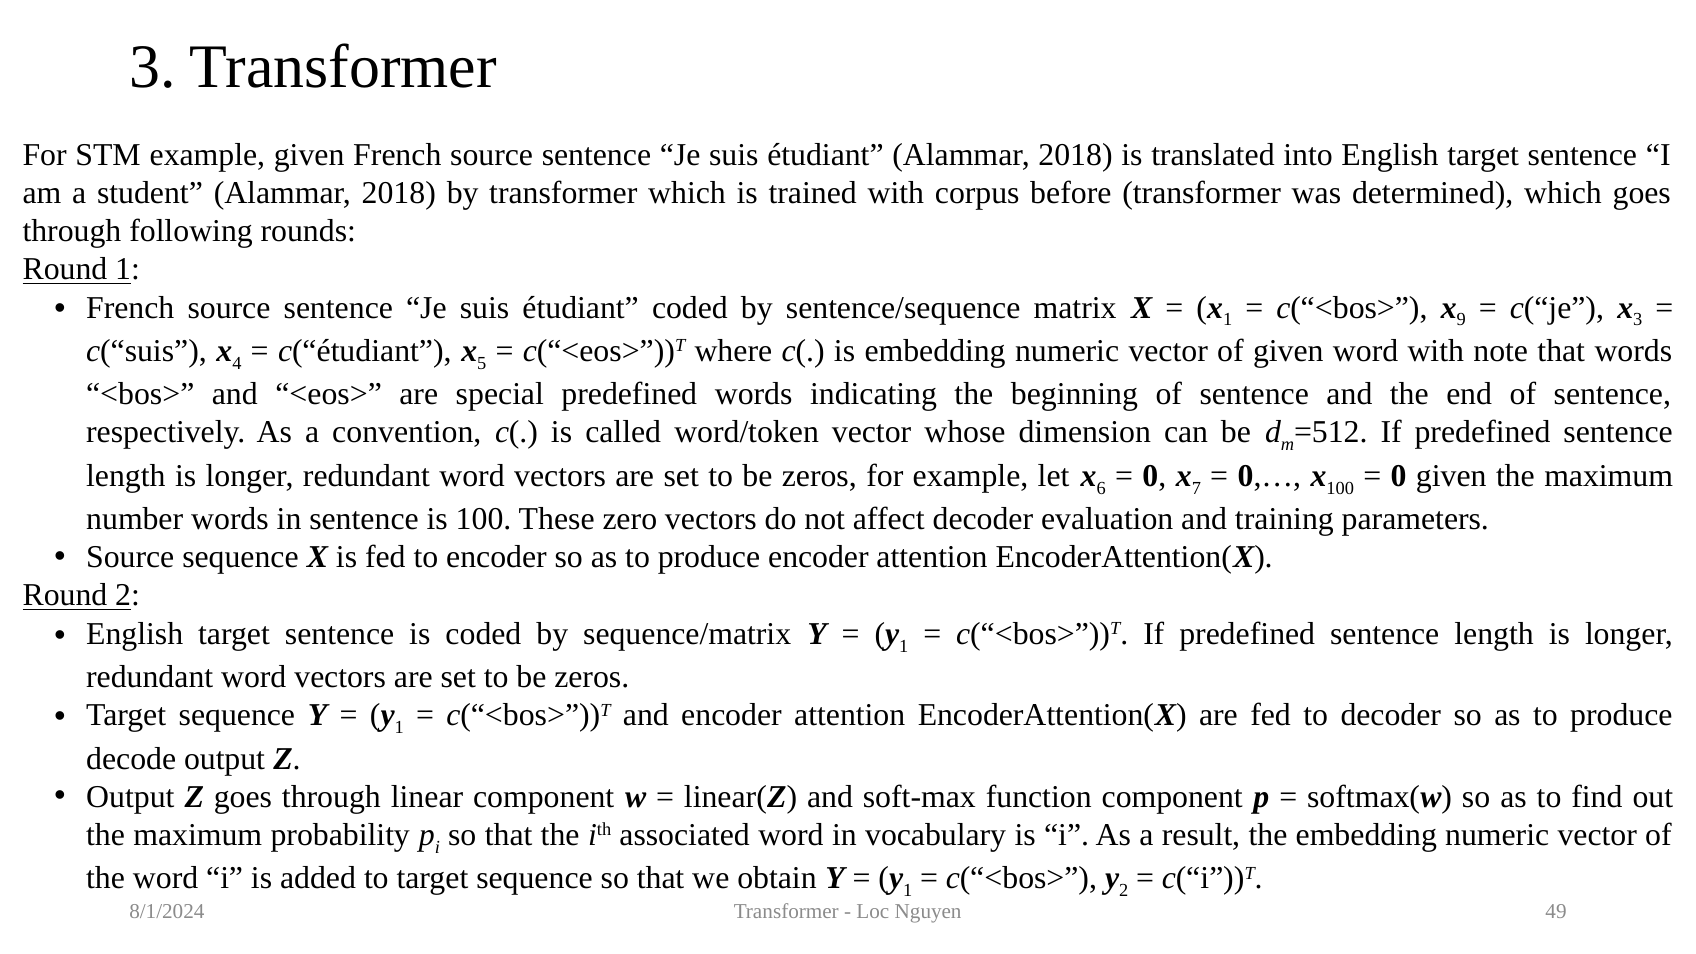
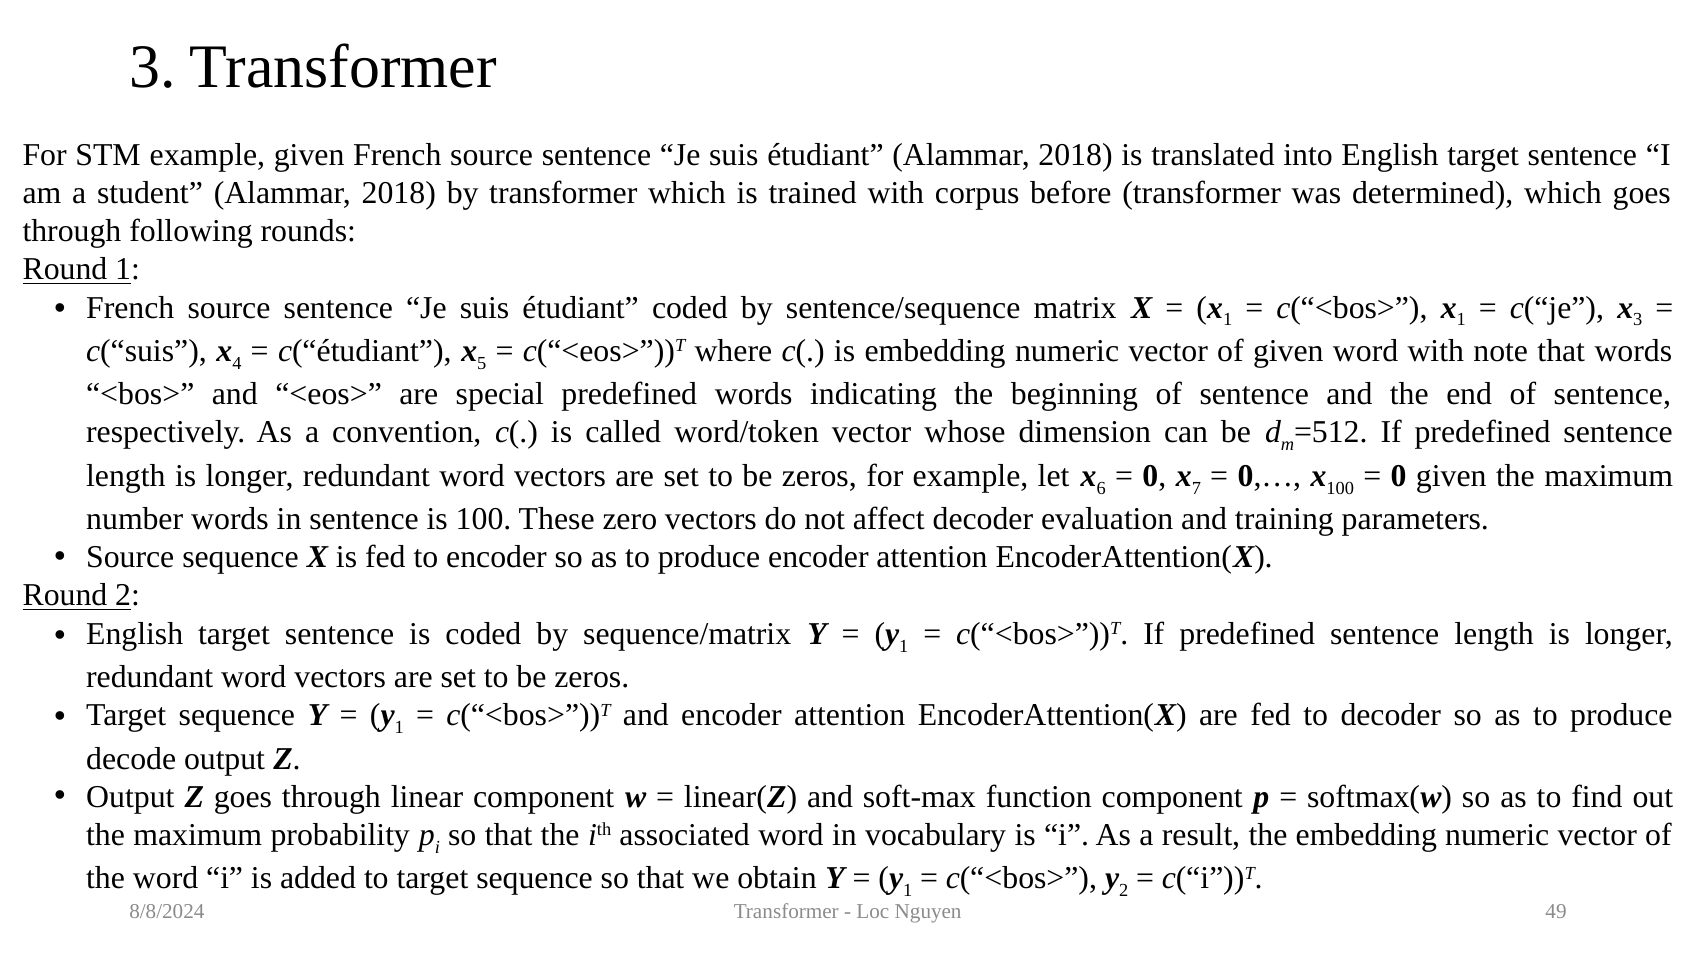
c(“<bos> x 9: 9 -> 1
8/1/2024: 8/1/2024 -> 8/8/2024
